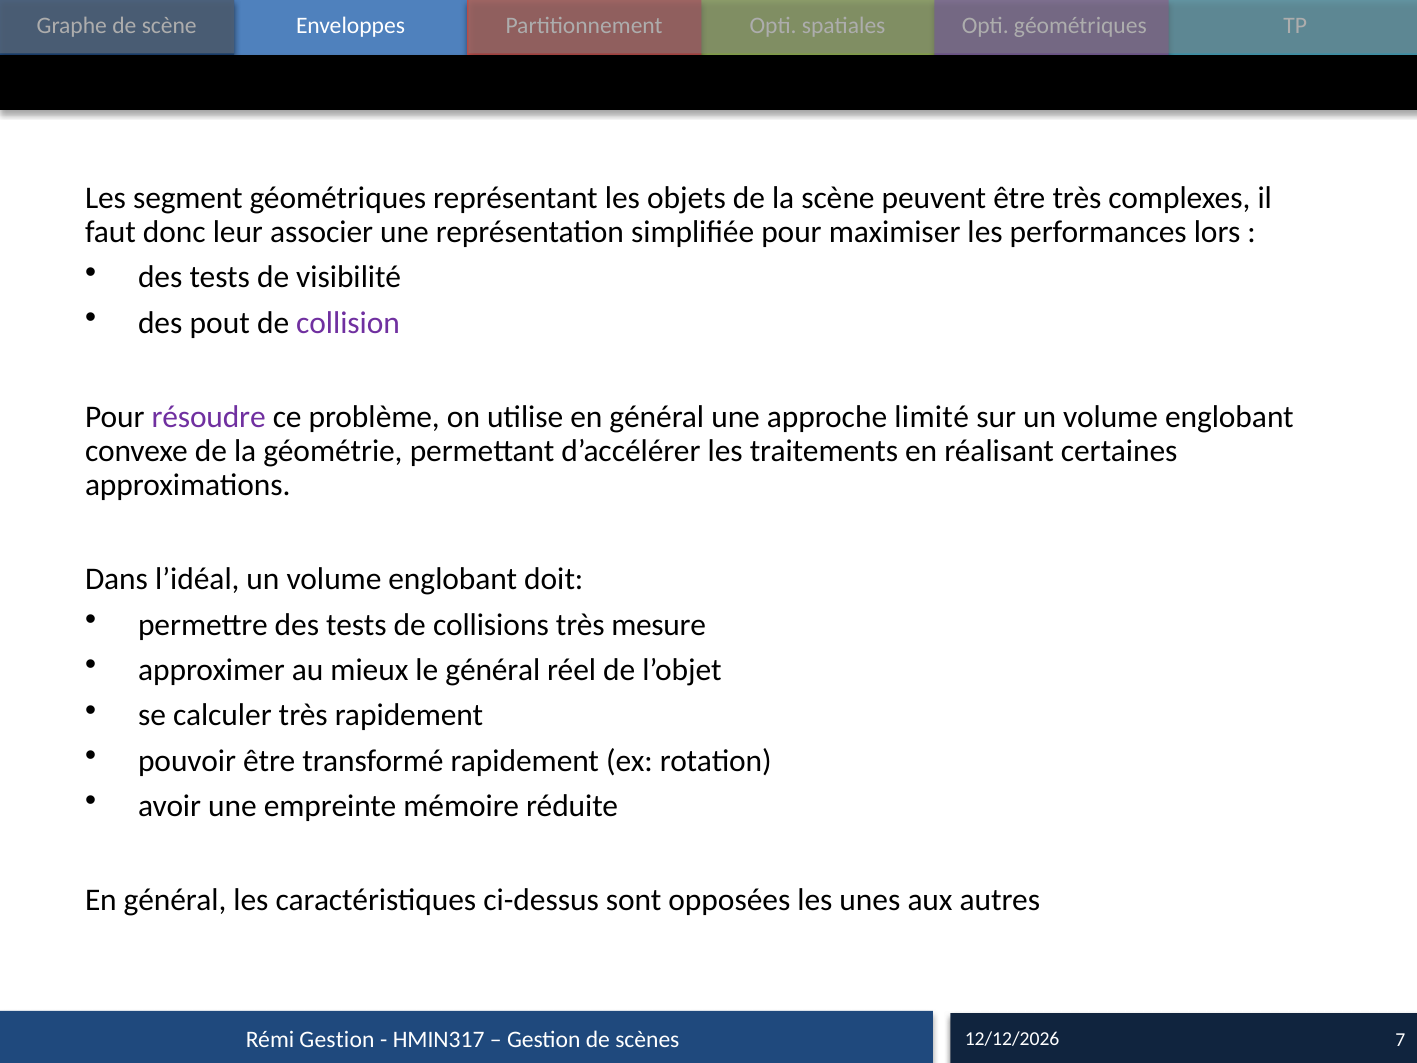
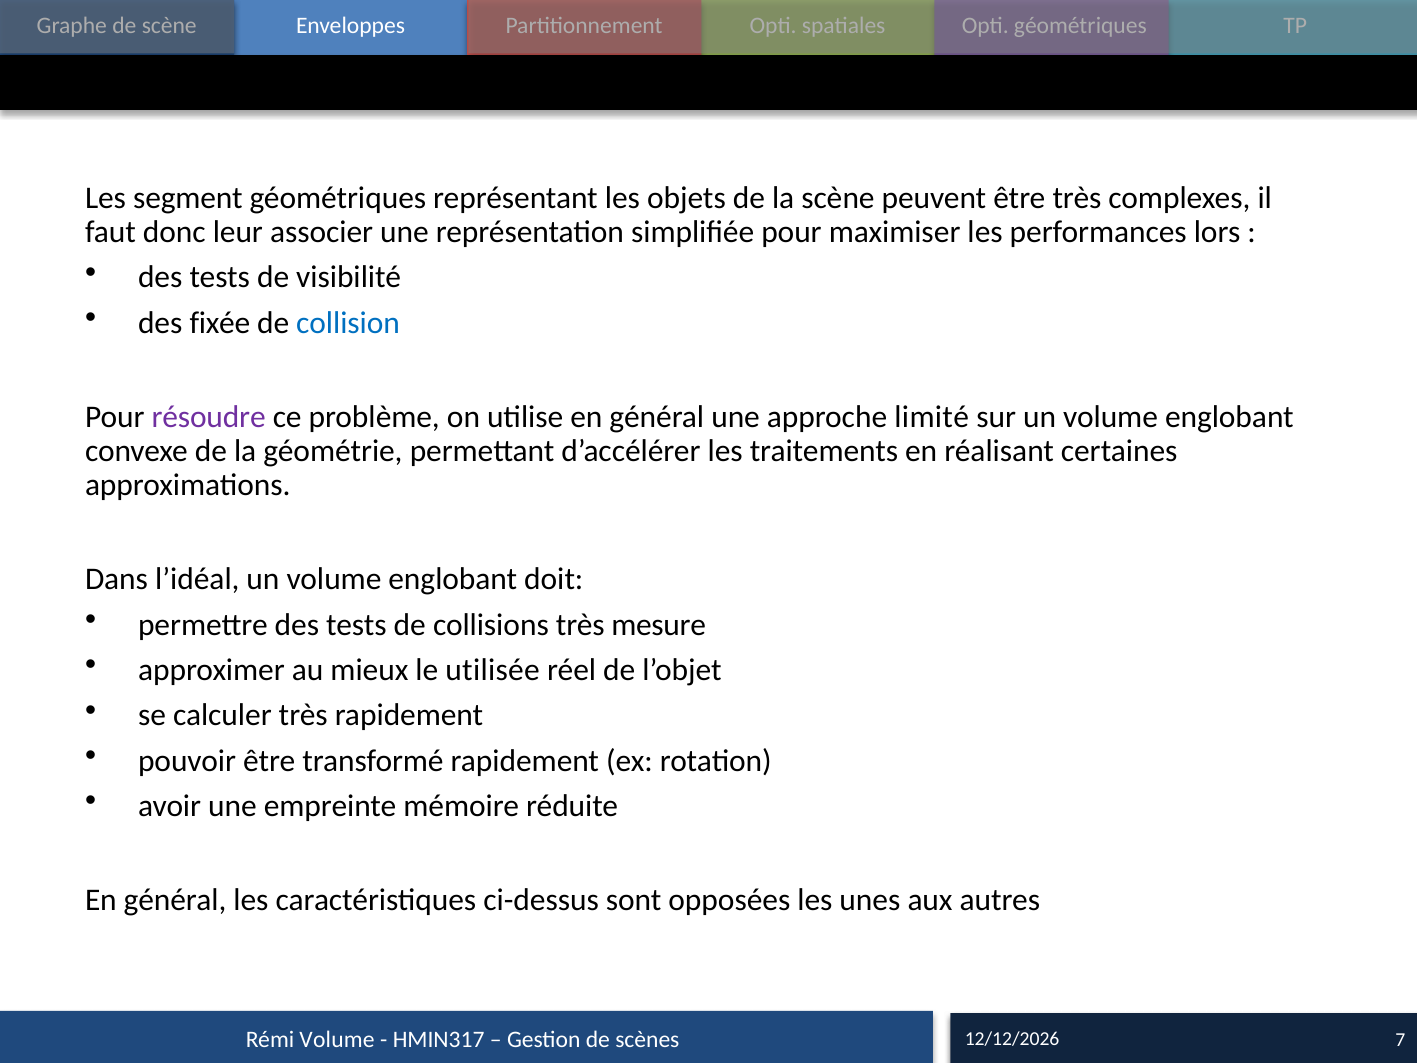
pout: pout -> fixée
collision colour: purple -> blue
le général: général -> utilisée
Rémi Gestion: Gestion -> Volume
